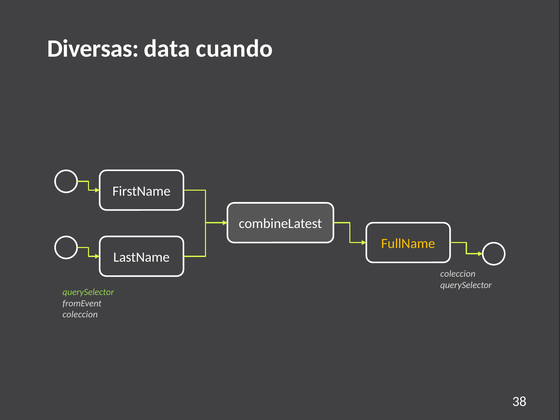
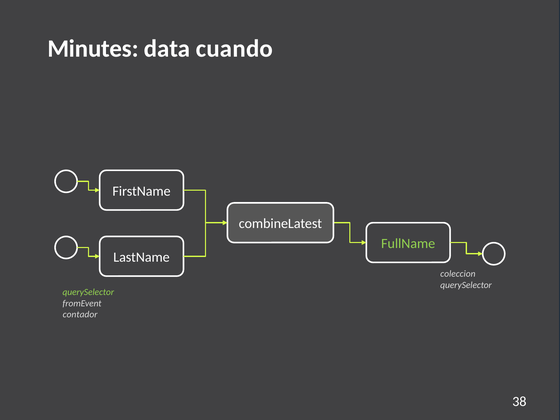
Diversas: Diversas -> Minutes
FullName colour: yellow -> light green
coleccion at (80, 315): coleccion -> contador
